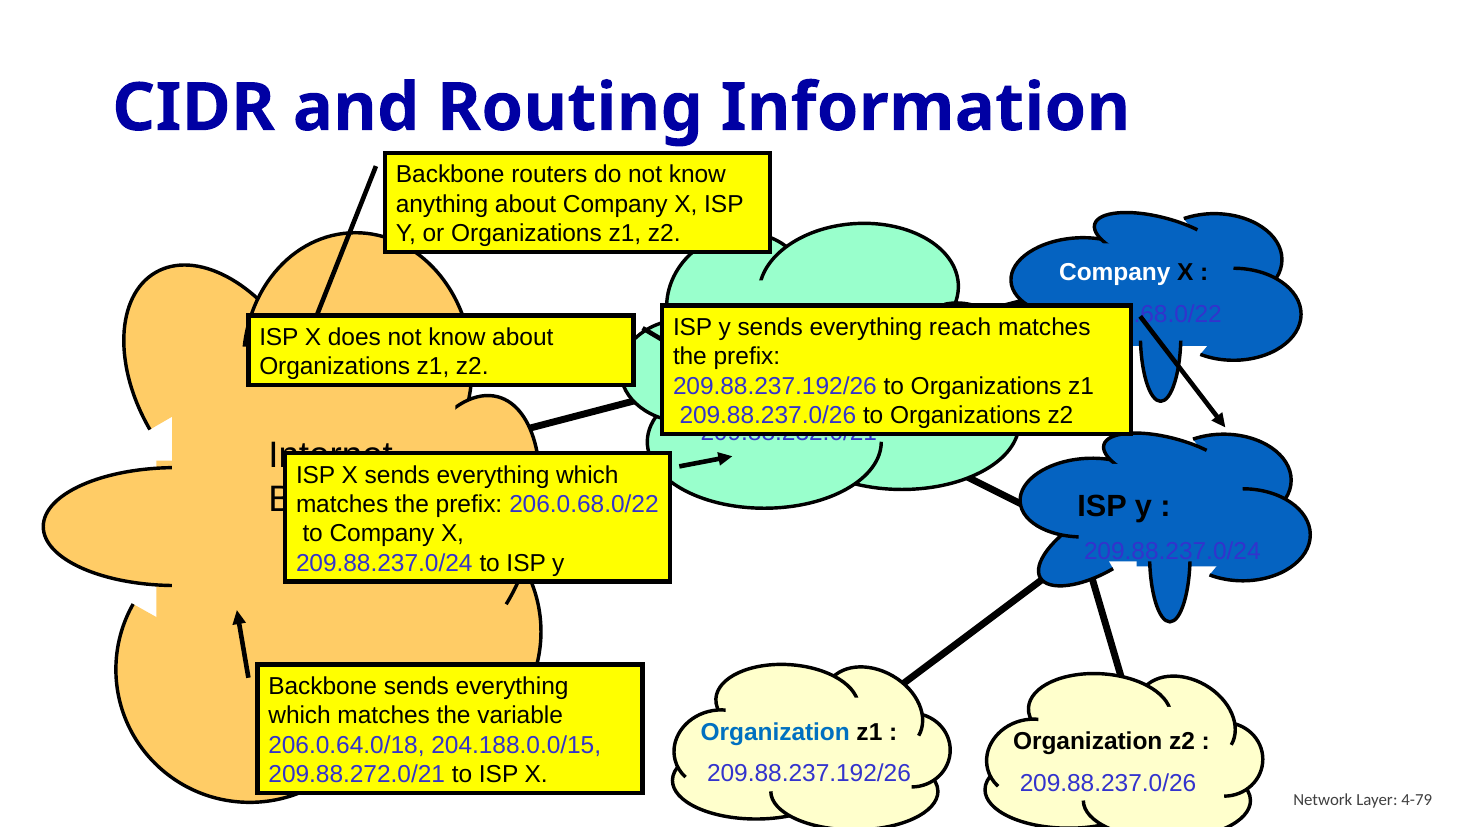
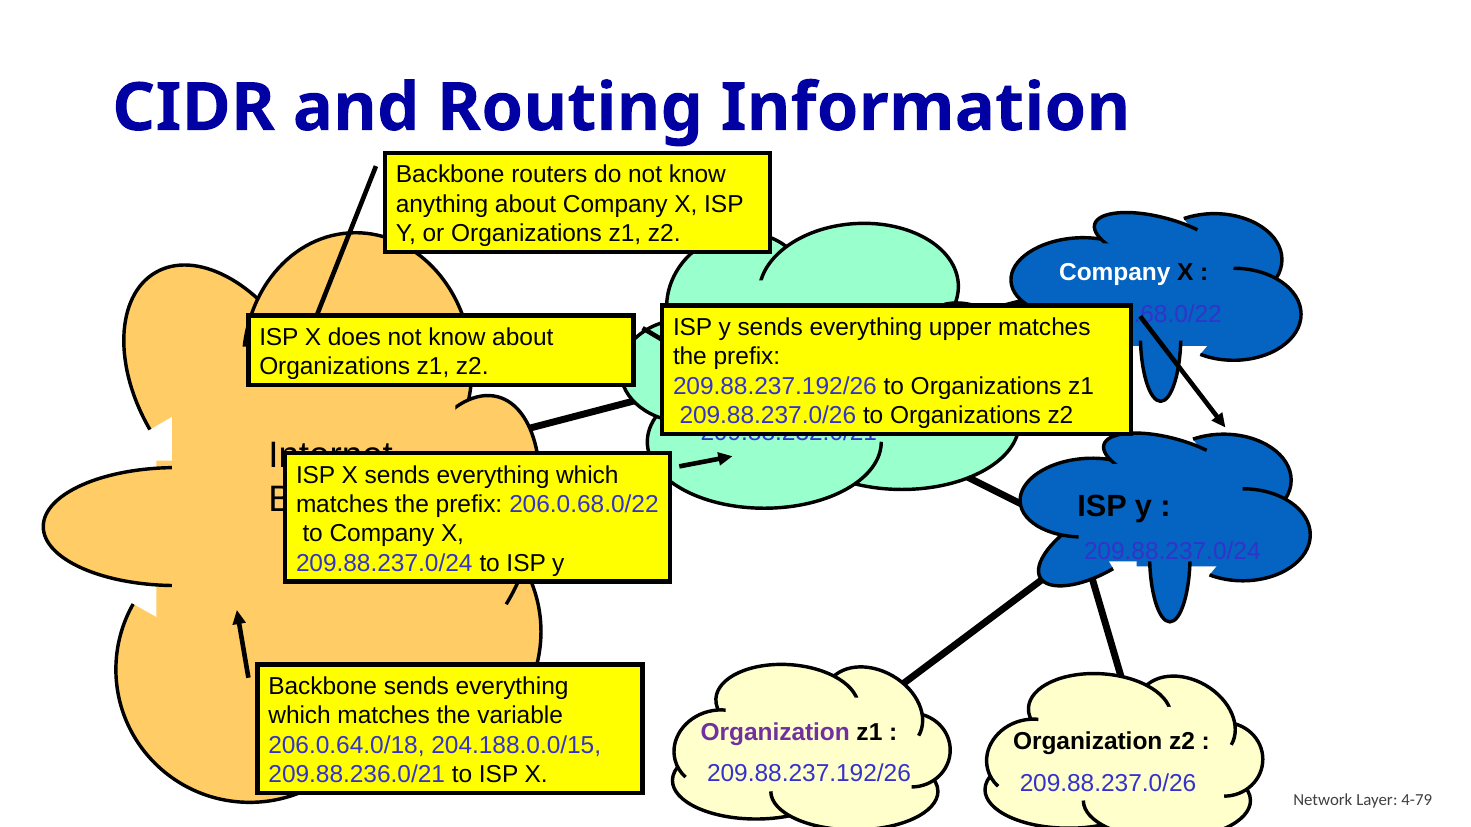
reach: reach -> upper
Organization at (775, 733) colour: blue -> purple
209.88.272.0/21: 209.88.272.0/21 -> 209.88.236.0/21
